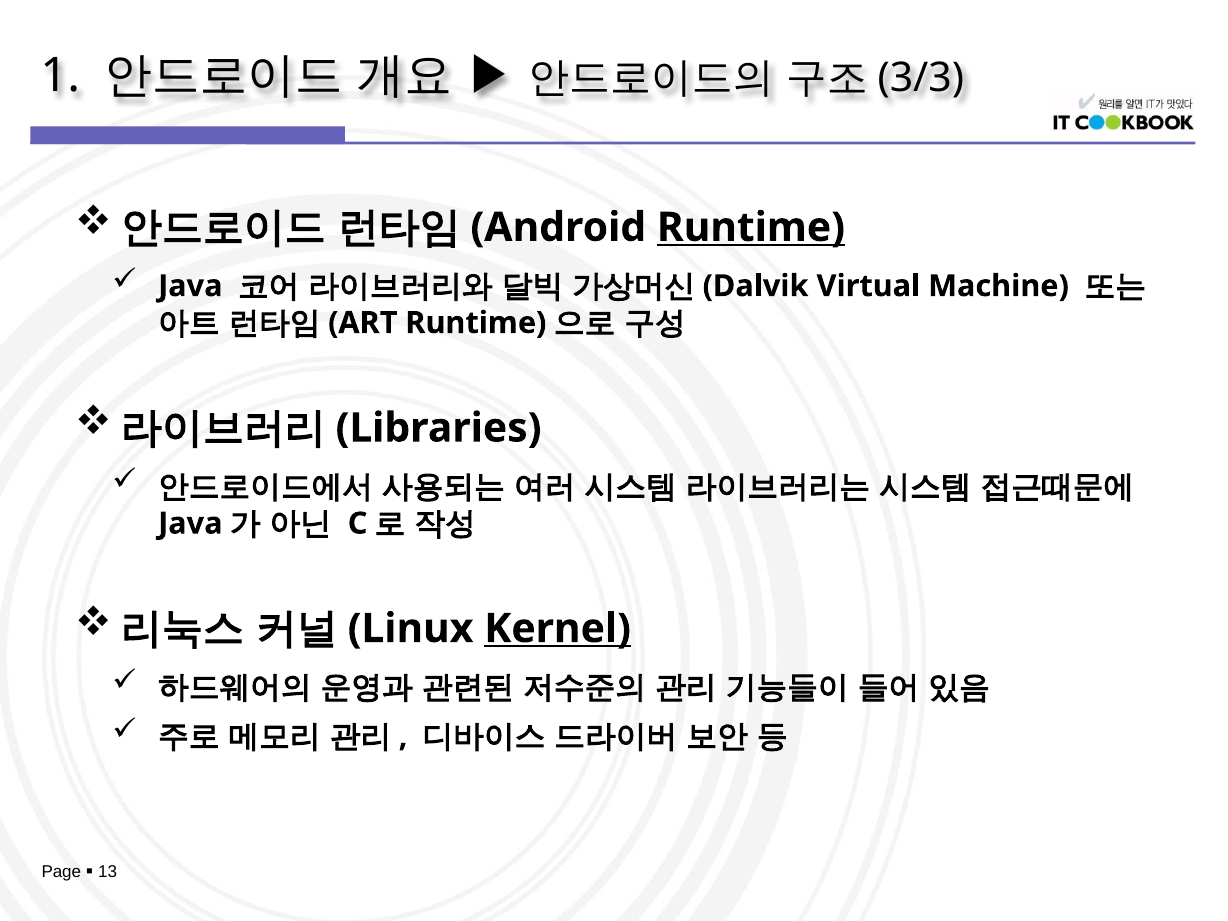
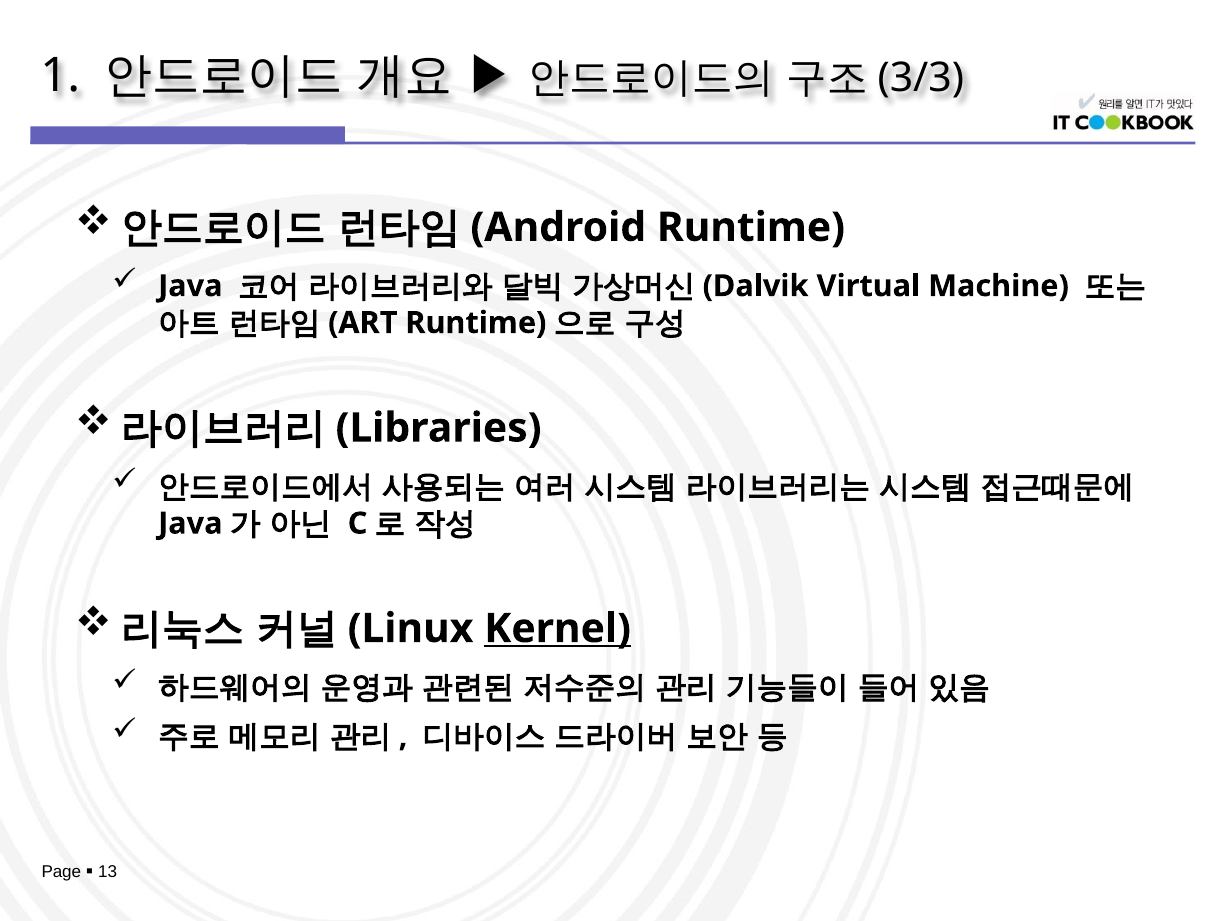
Runtime at (751, 227) underline: present -> none
